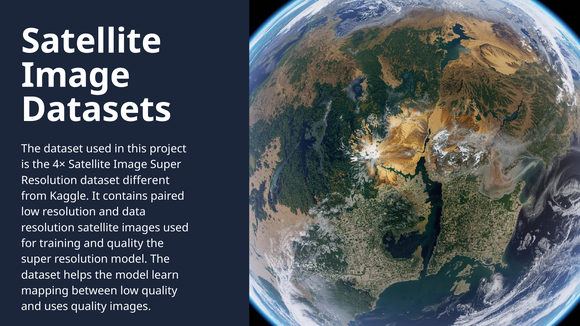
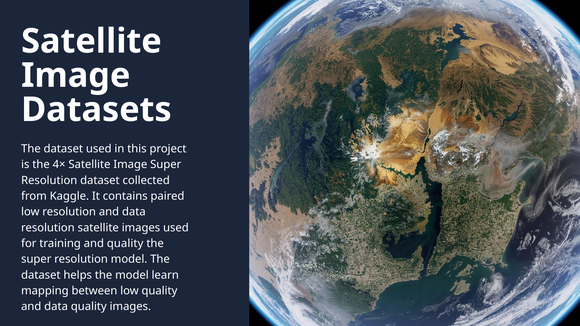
different: different -> collected
uses at (56, 307): uses -> data
